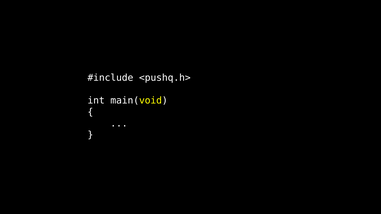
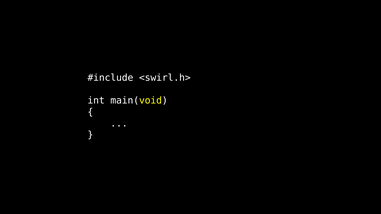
<pushq.h>: <pushq.h> -> <swirl.h>
